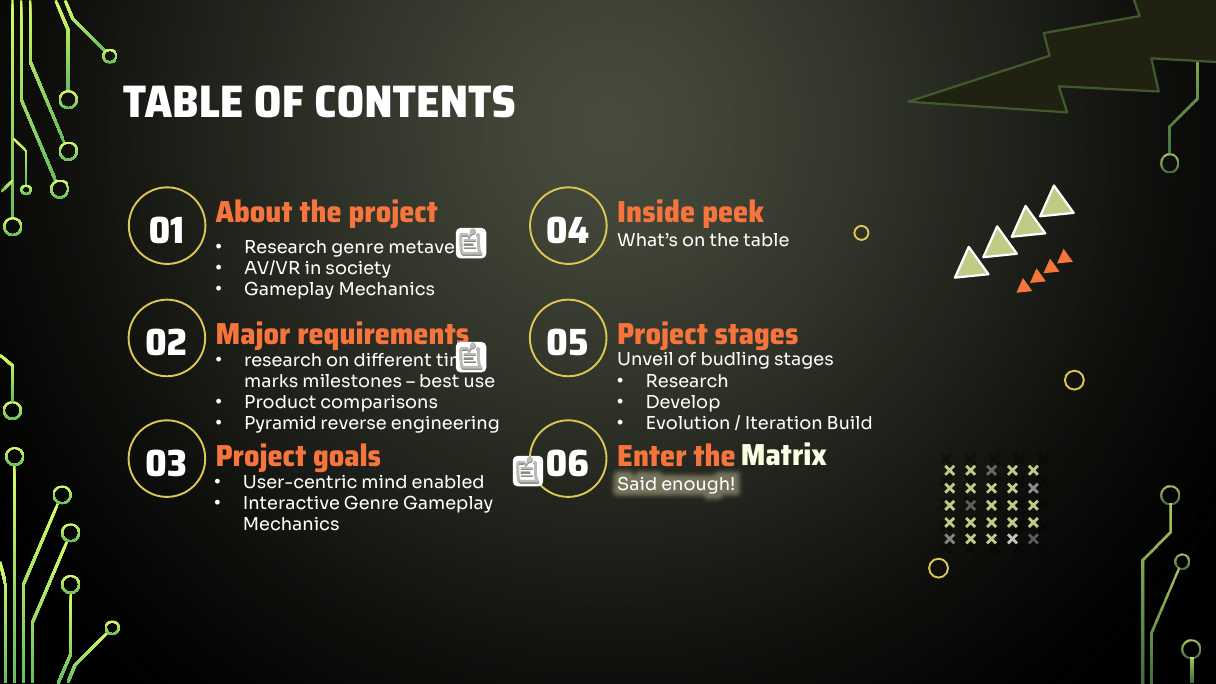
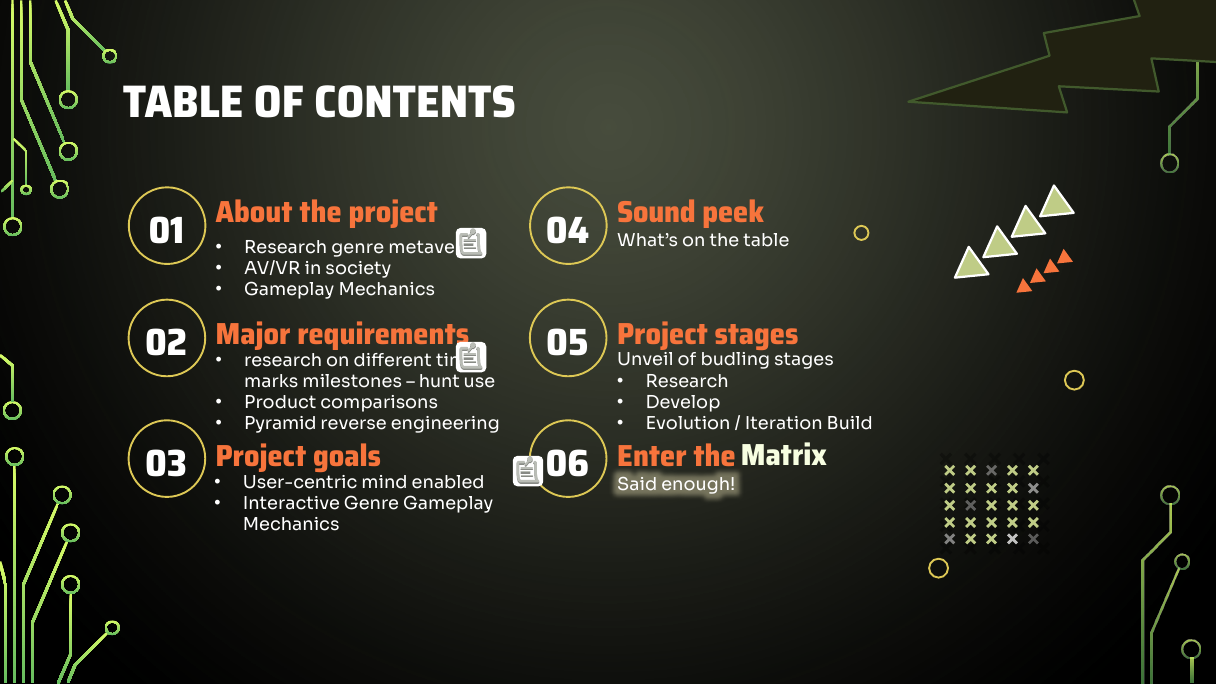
Inside: Inside -> Sound
best: best -> hunt
